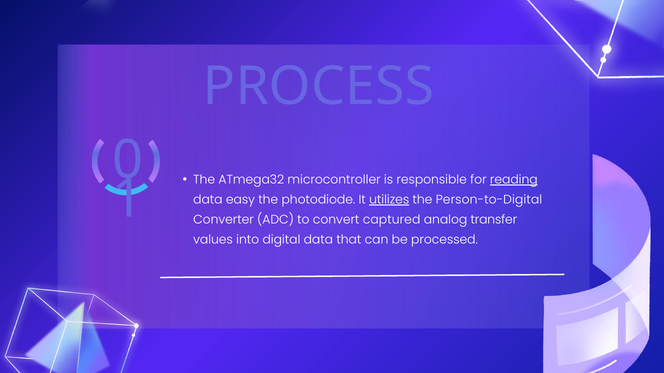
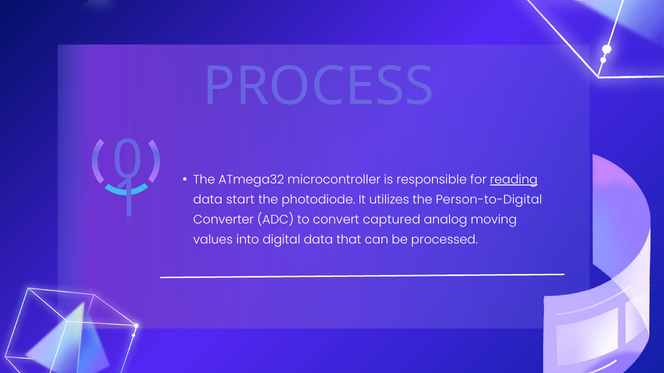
easy: easy -> start
utilizes underline: present -> none
transfer: transfer -> moving
